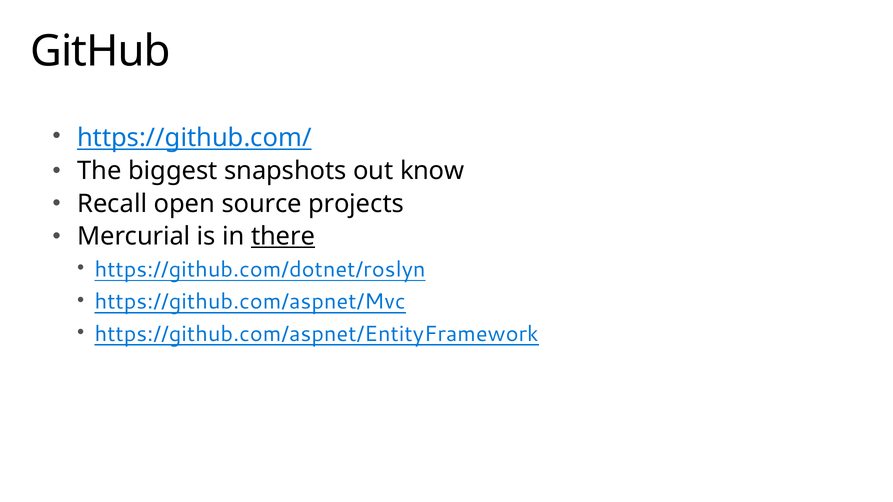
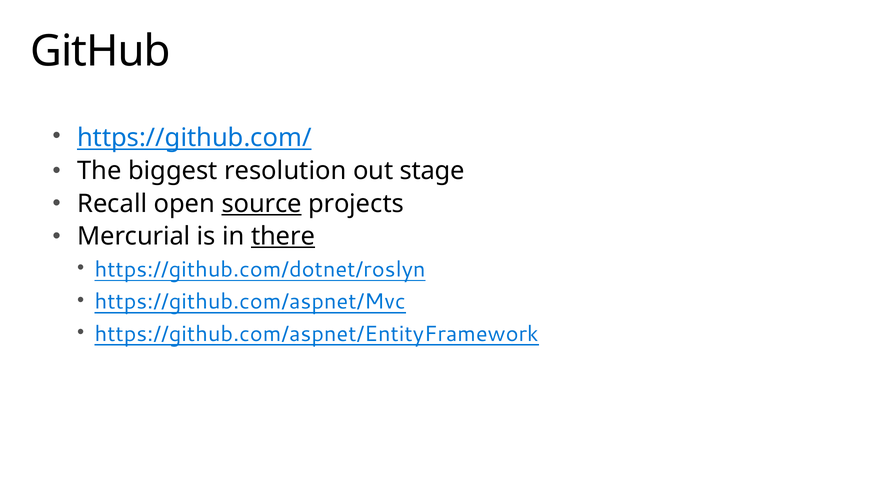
snapshots: snapshots -> resolution
know: know -> stage
source underline: none -> present
